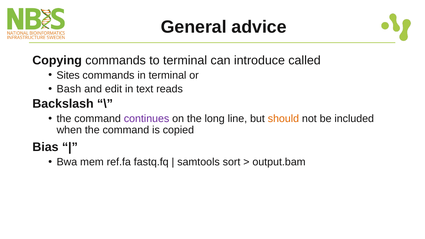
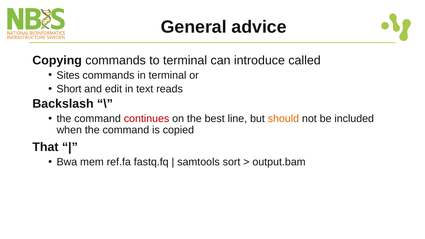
Bash: Bash -> Short
continues colour: purple -> red
long: long -> best
Bias: Bias -> That
